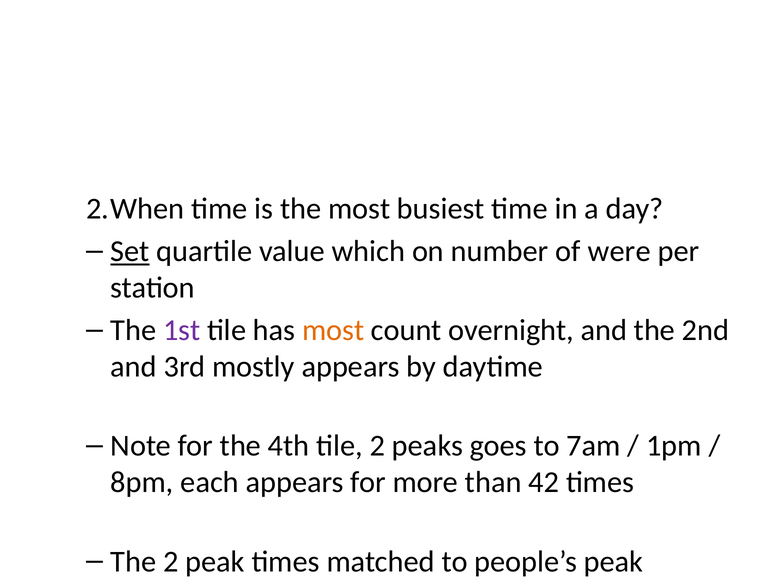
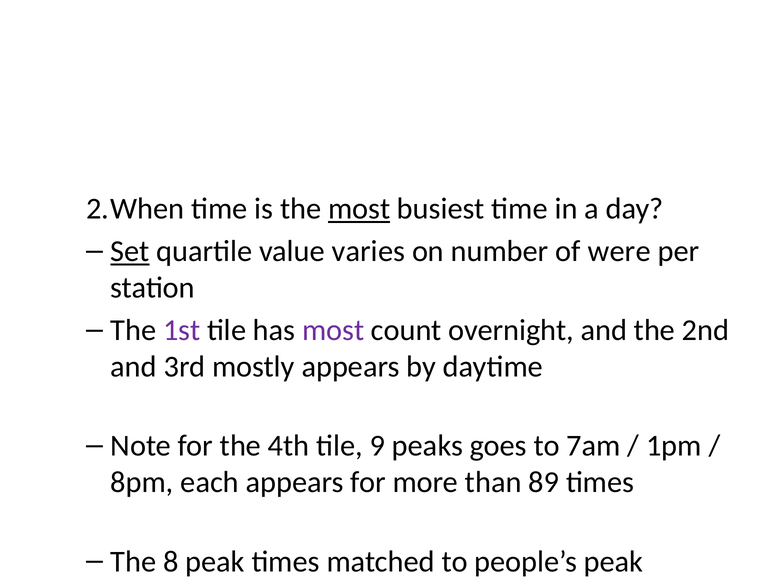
most at (359, 209) underline: none -> present
which: which -> varies
most at (333, 331) colour: orange -> purple
tile 2: 2 -> 9
42: 42 -> 89
The 2: 2 -> 8
